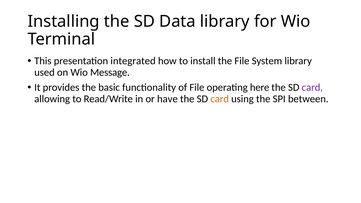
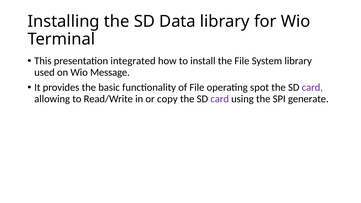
here: here -> spot
have: have -> copy
card at (220, 99) colour: orange -> purple
between: between -> generate
